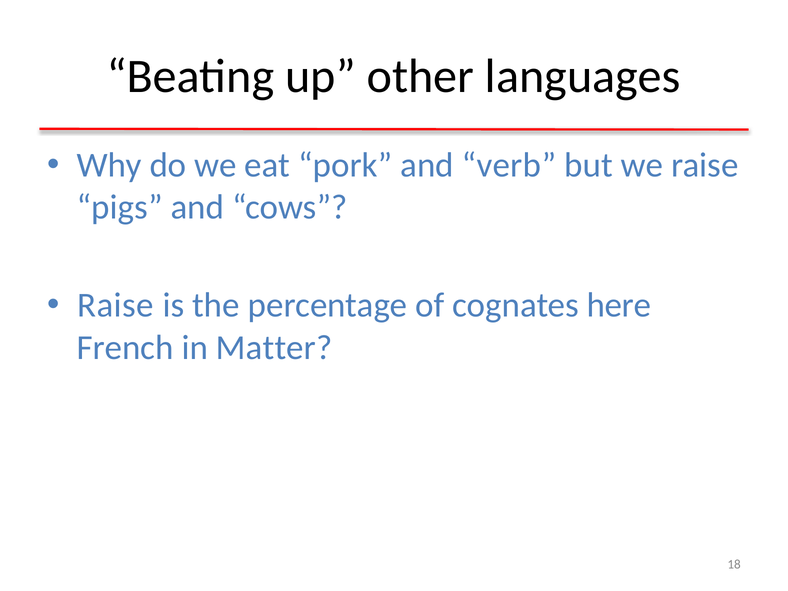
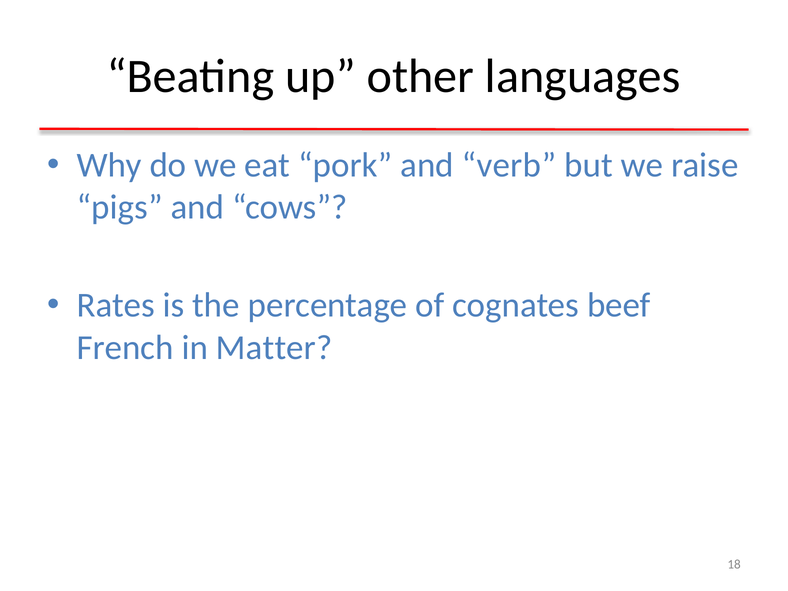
Raise at (116, 305): Raise -> Rates
here: here -> beef
